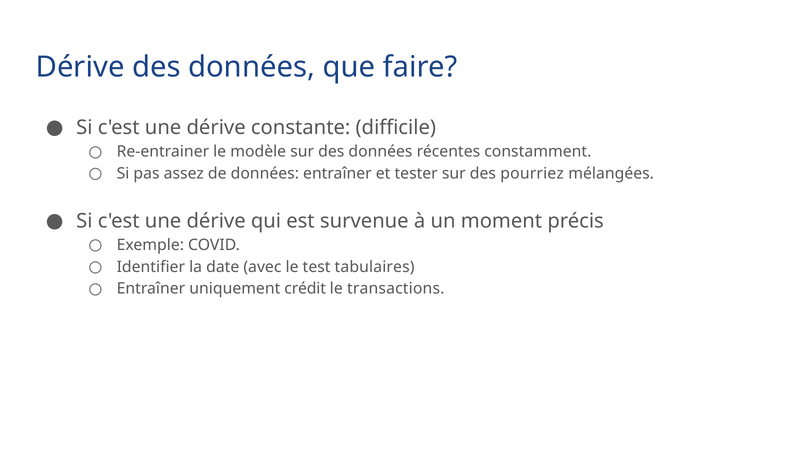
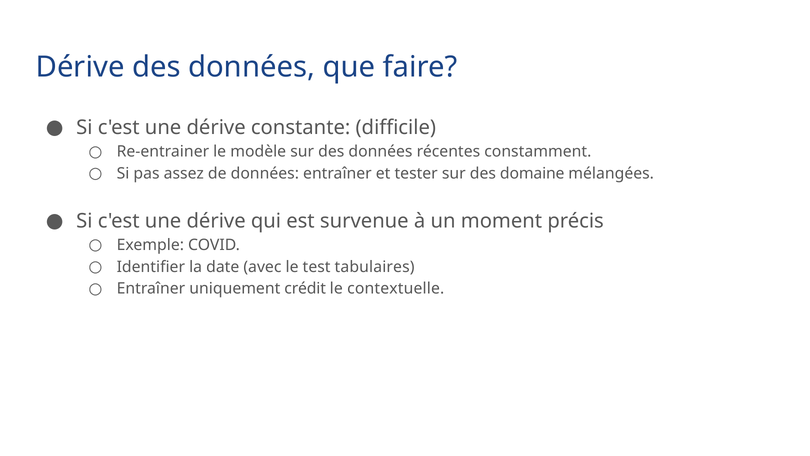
pourriez: pourriez -> domaine
transactions: transactions -> contextuelle
